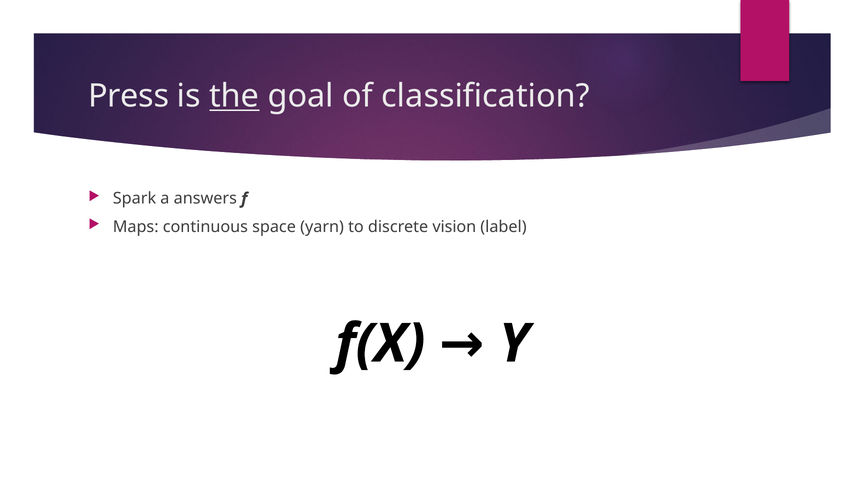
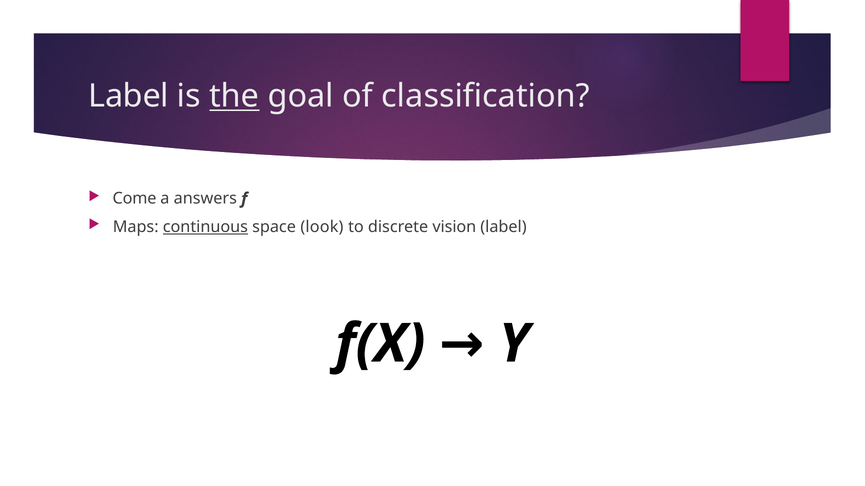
Press at (129, 96): Press -> Label
Spark: Spark -> Come
continuous underline: none -> present
yarn: yarn -> look
